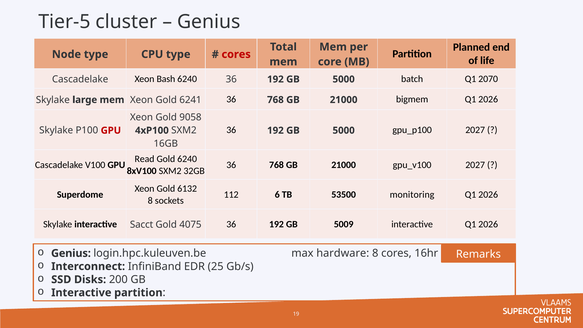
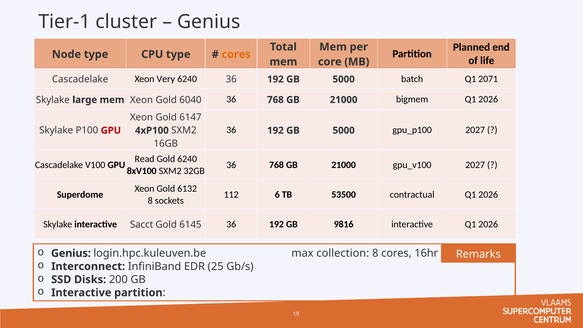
Tier-5: Tier-5 -> Tier-1
cores at (236, 54) colour: red -> orange
Bash: Bash -> Very
2070: 2070 -> 2071
6241: 6241 -> 6040
9058: 9058 -> 6147
monitoring: monitoring -> contractual
4075: 4075 -> 6145
5009: 5009 -> 9816
hardware: hardware -> collection
